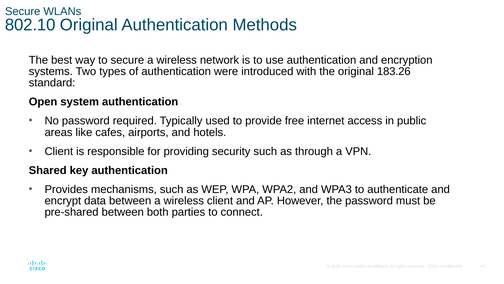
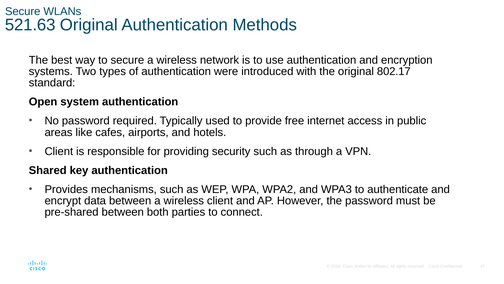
802.10: 802.10 -> 521.63
183.26: 183.26 -> 802.17
